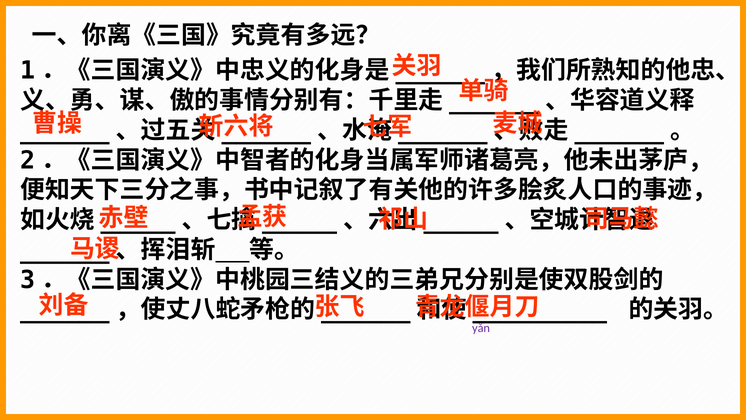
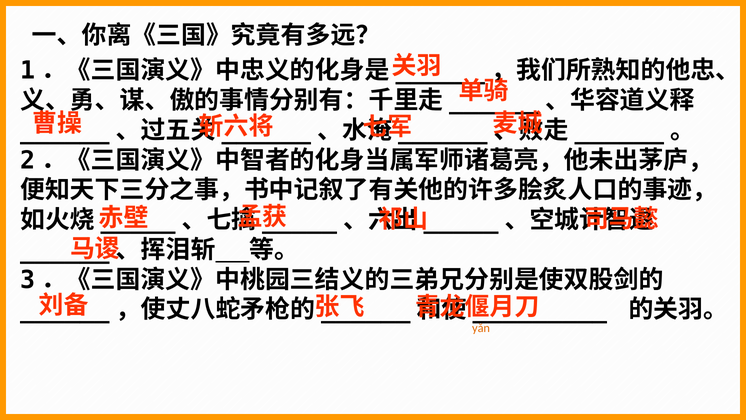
yǎn colour: purple -> orange
